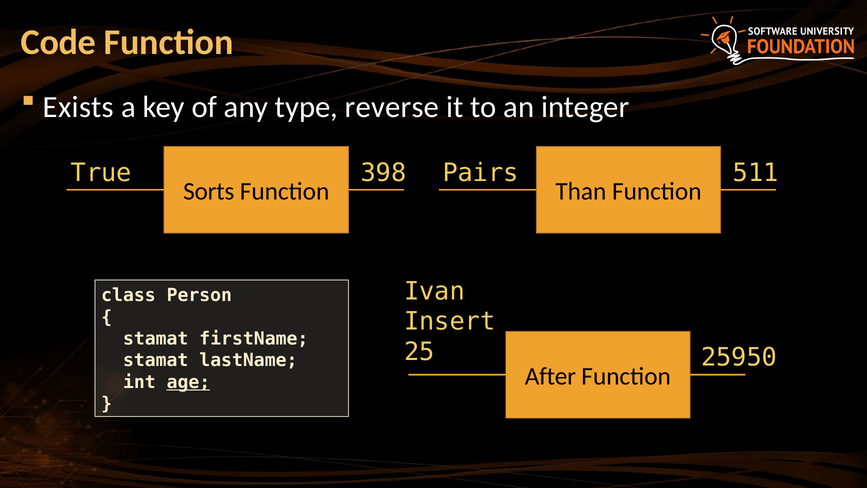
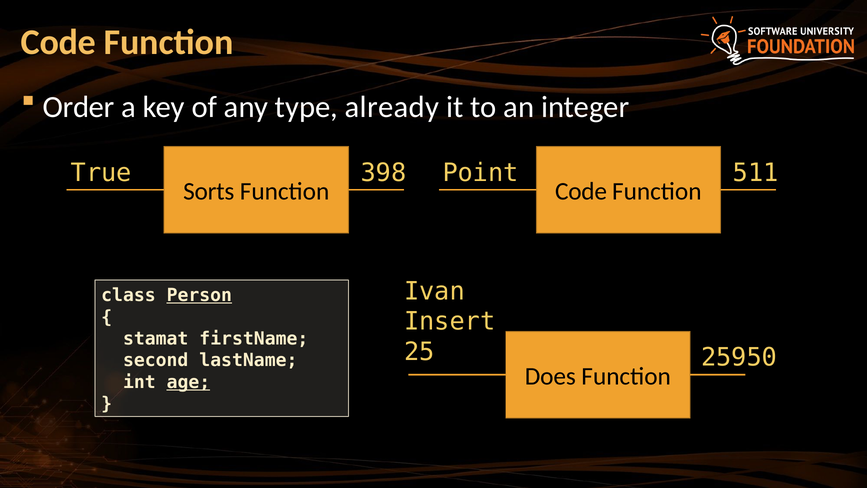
Exists: Exists -> Order
reverse: reverse -> already
Pairs: Pairs -> Point
Than at (581, 191): Than -> Code
Person underline: none -> present
stamat at (156, 360): stamat -> second
After: After -> Does
